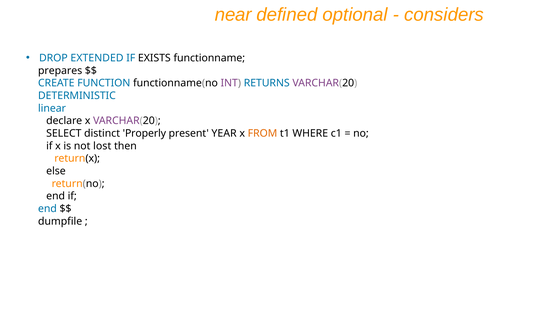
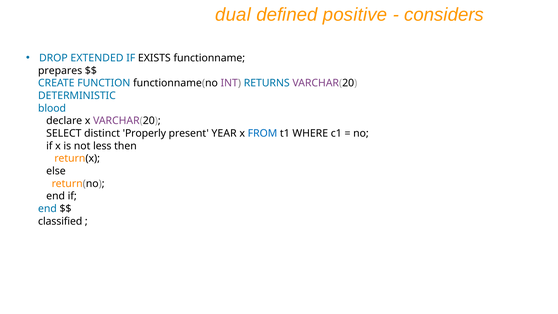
near: near -> dual
optional: optional -> positive
linear: linear -> blood
FROM colour: orange -> blue
lost: lost -> less
dumpfile: dumpfile -> classified
